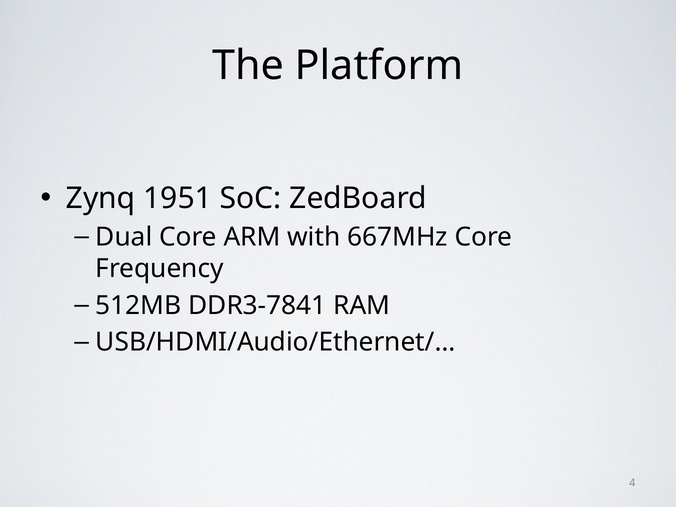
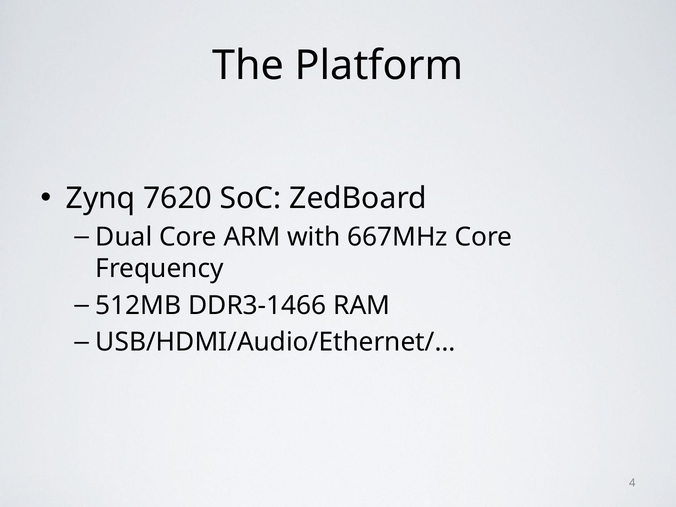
1951: 1951 -> 7620
DDR3-7841: DDR3-7841 -> DDR3-1466
